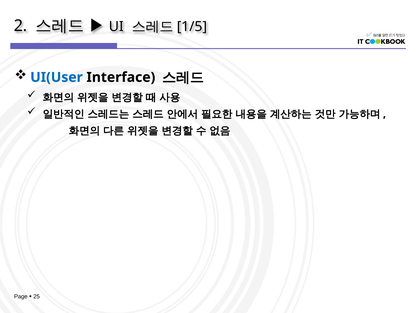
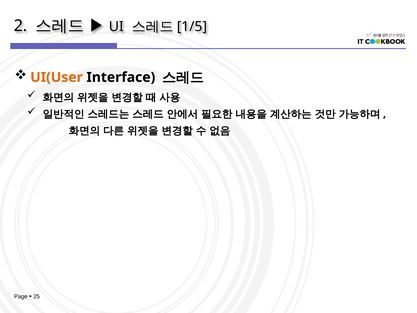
UI(User colour: blue -> orange
